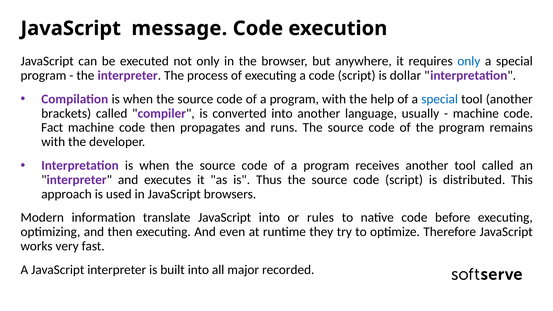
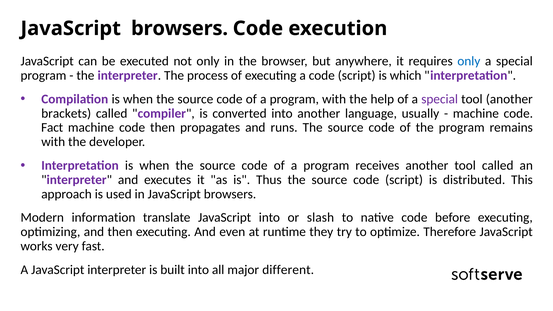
message at (179, 28): message -> browsers
dollar: dollar -> which
special at (440, 99) colour: blue -> purple
rules: rules -> slash
recorded: recorded -> different
